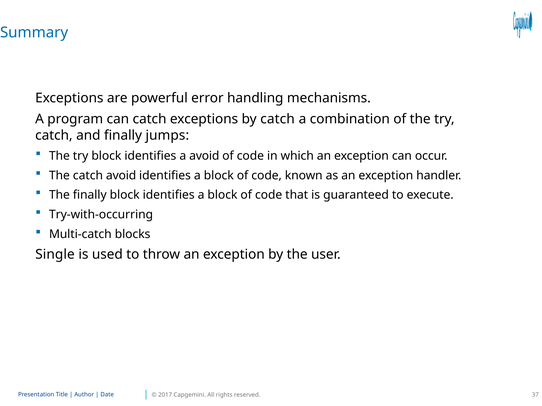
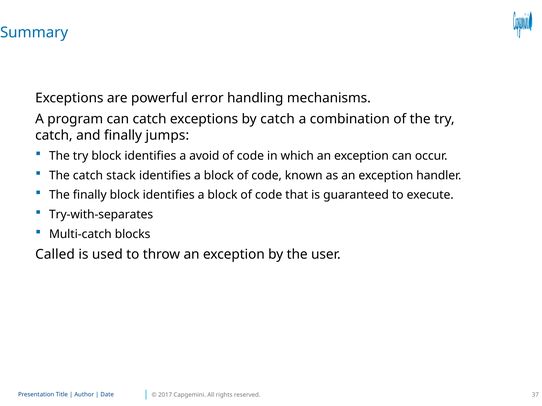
catch avoid: avoid -> stack
Try-with-occurring: Try-with-occurring -> Try-with-separates
Single: Single -> Called
